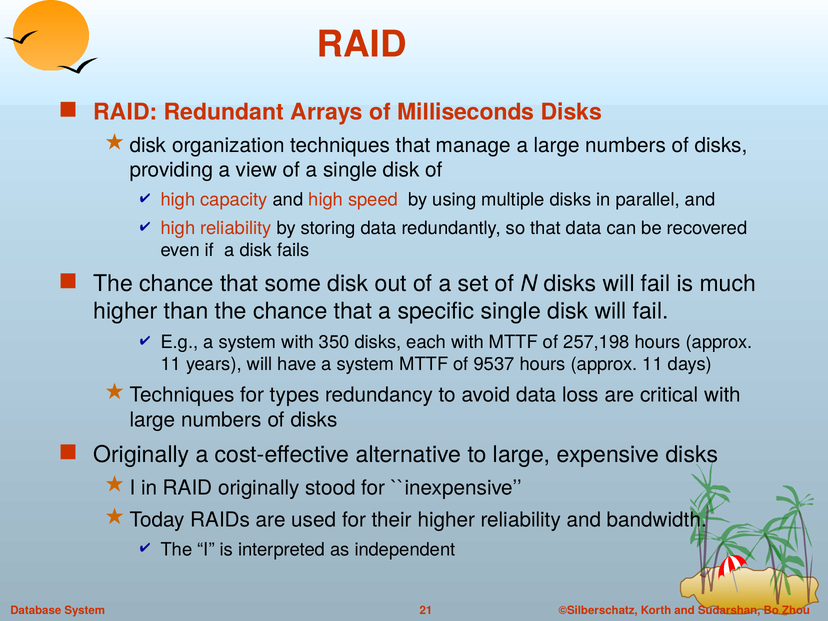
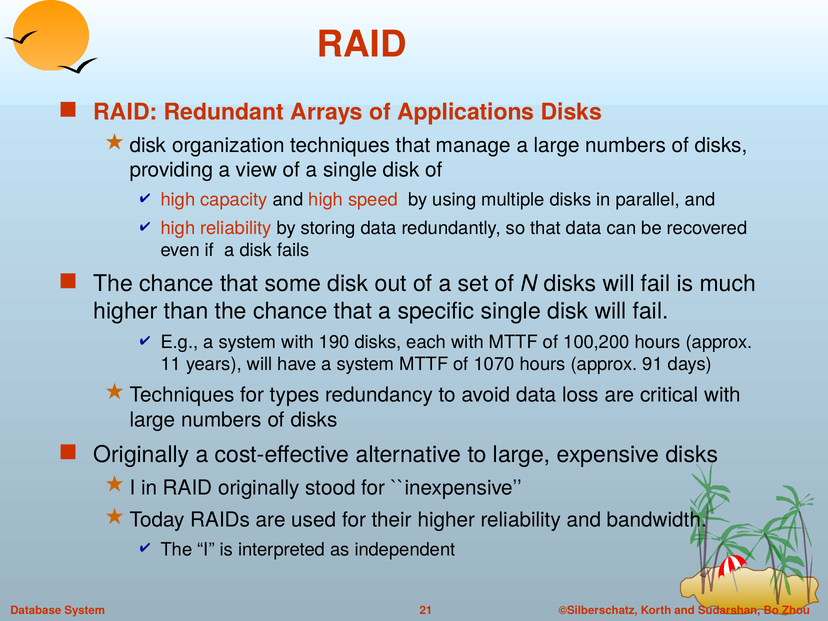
Milliseconds: Milliseconds -> Applications
350: 350 -> 190
257,198: 257,198 -> 100,200
9537: 9537 -> 1070
11 at (653, 364): 11 -> 91
